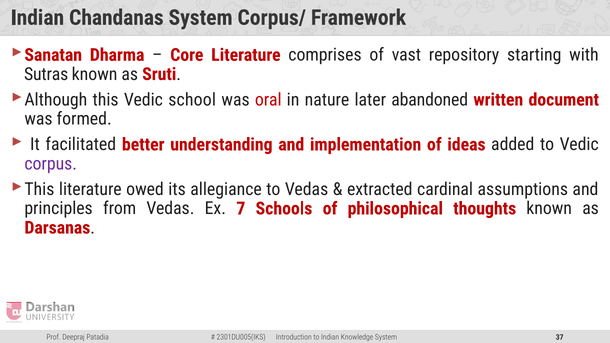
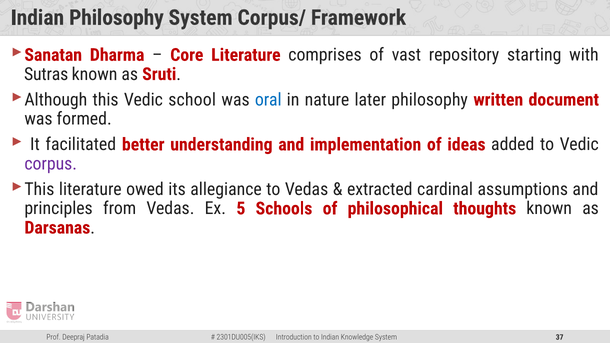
Indian Chandanas: Chandanas -> Philosophy
oral colour: red -> blue
later abandoned: abandoned -> philosophy
7: 7 -> 5
